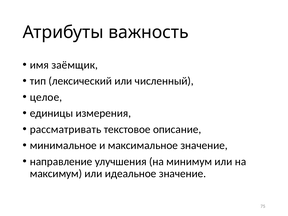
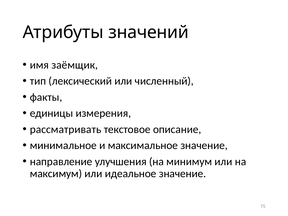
важность: важность -> значений
целое: целое -> факты
